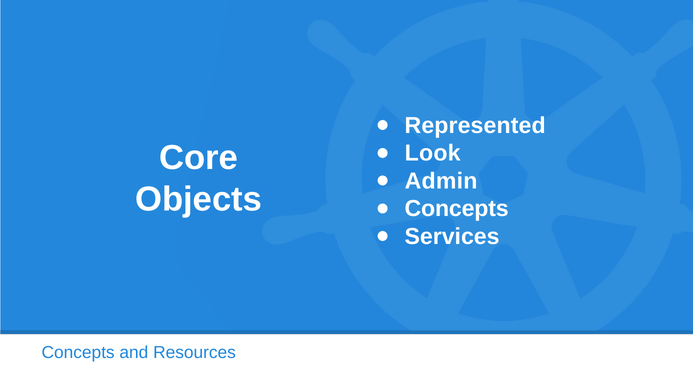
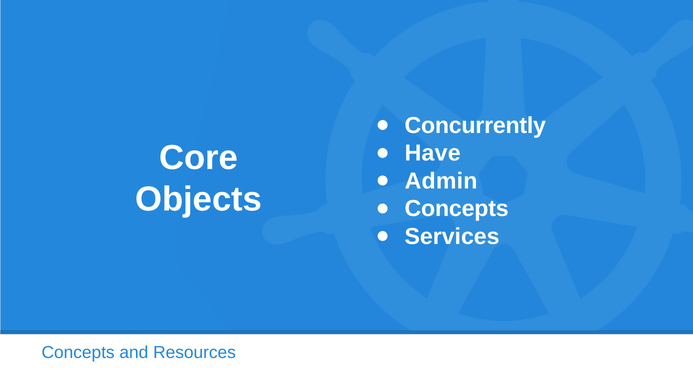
Represented: Represented -> Concurrently
Look: Look -> Have
